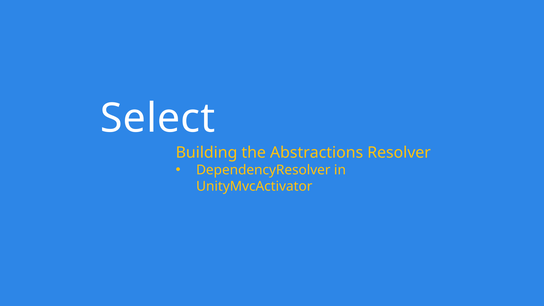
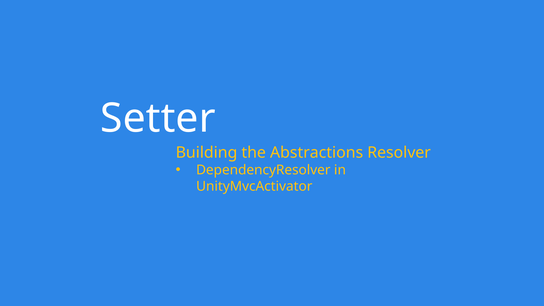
Select: Select -> Setter
